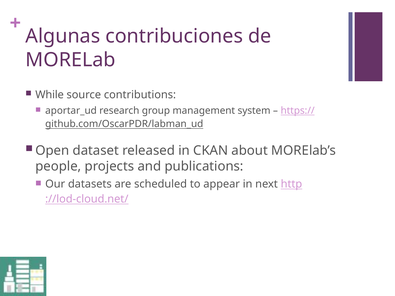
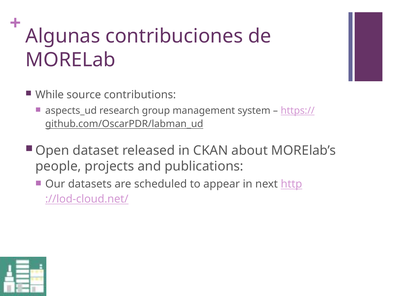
aportar_ud: aportar_ud -> aspects_ud
